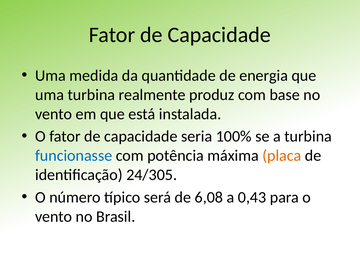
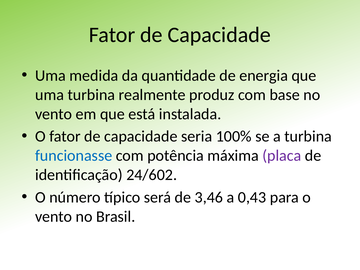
placa colour: orange -> purple
24/305: 24/305 -> 24/602
6,08: 6,08 -> 3,46
